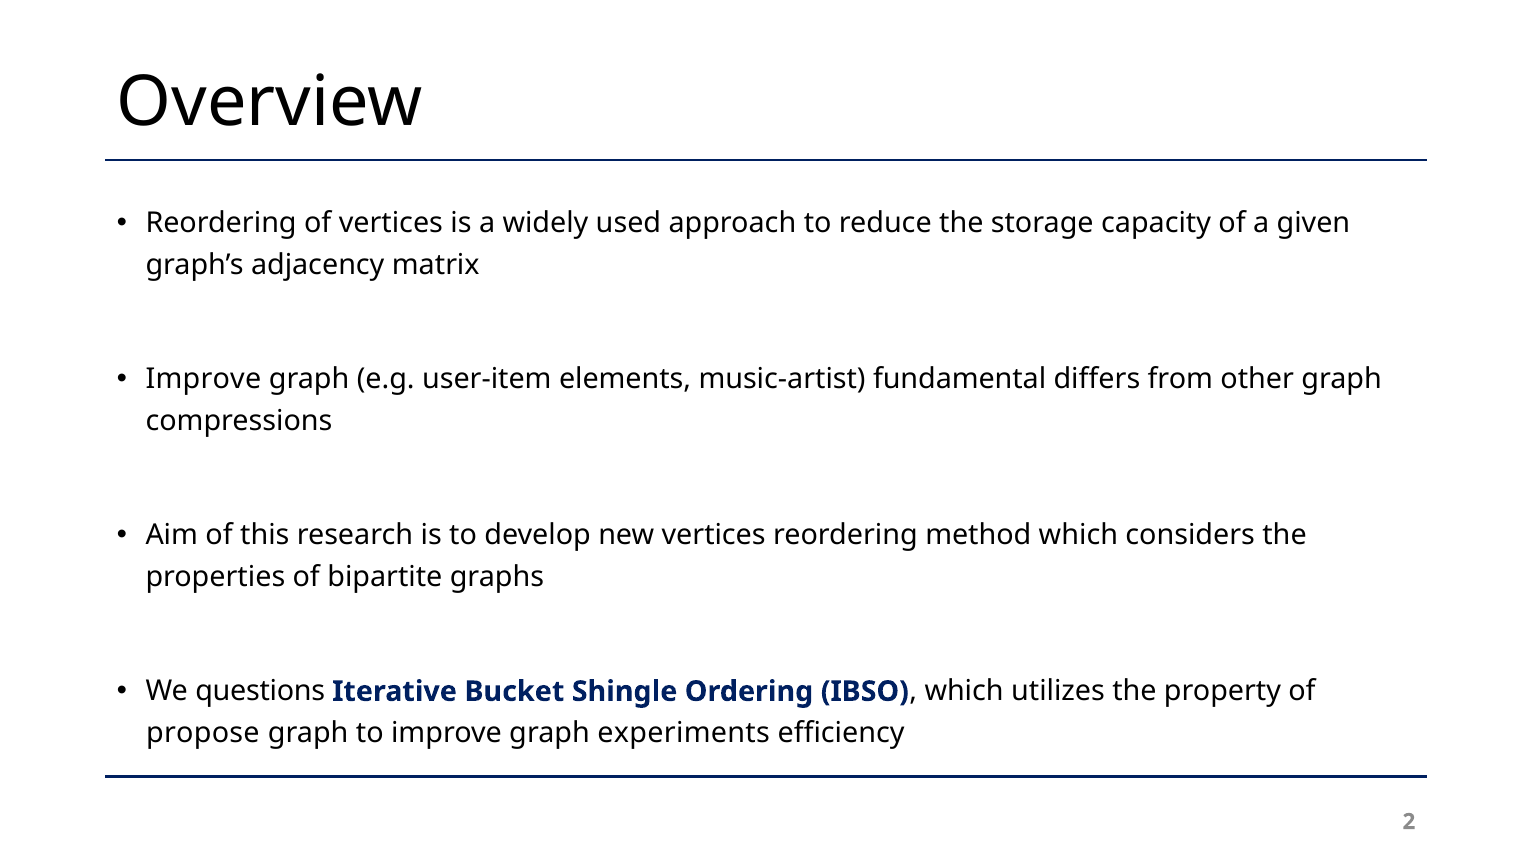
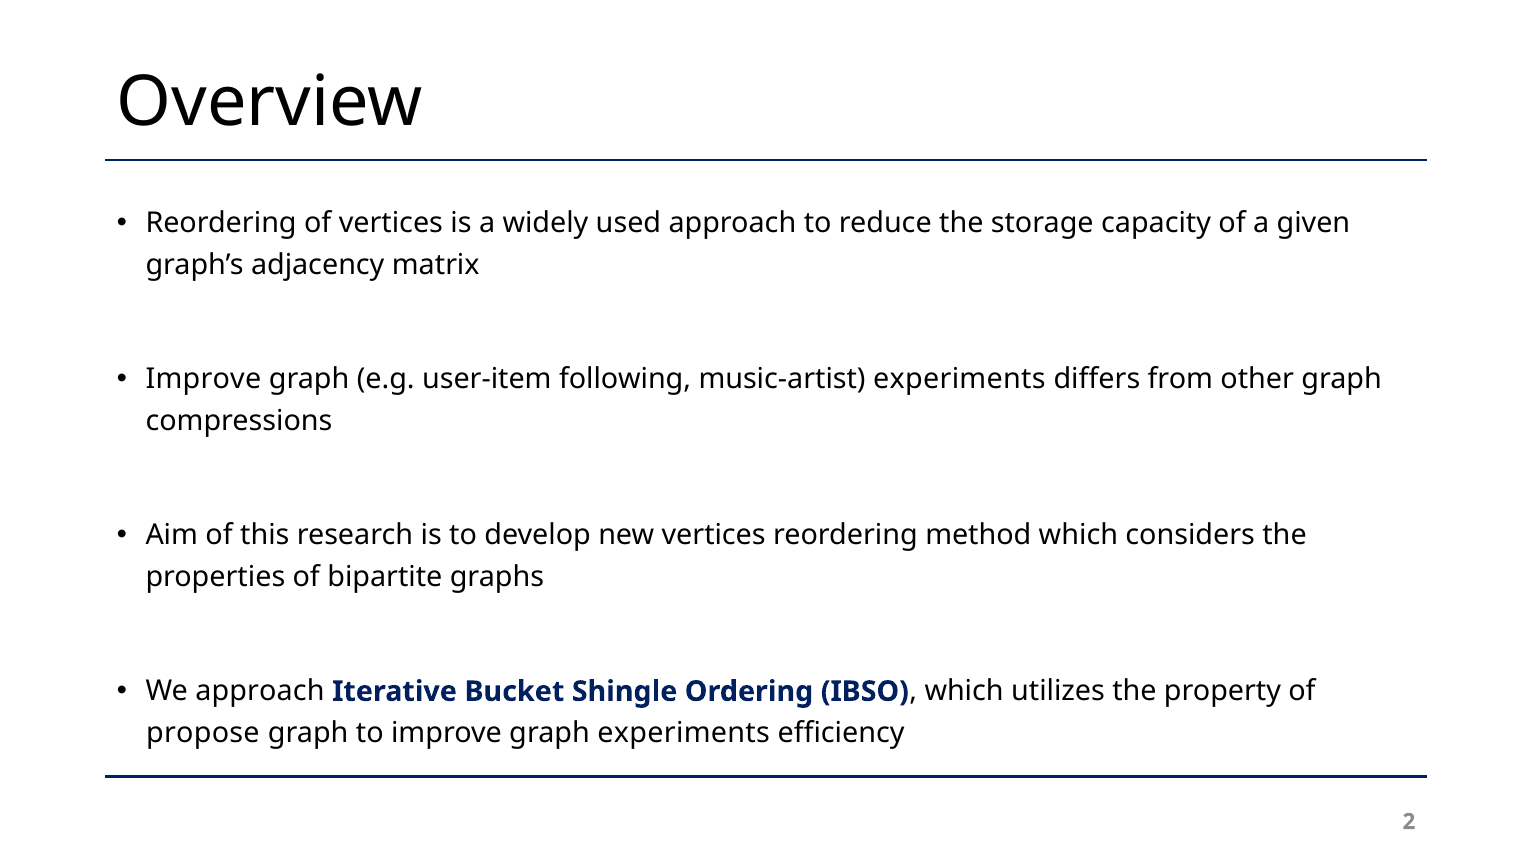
elements: elements -> following
music-artist fundamental: fundamental -> experiments
We questions: questions -> approach
